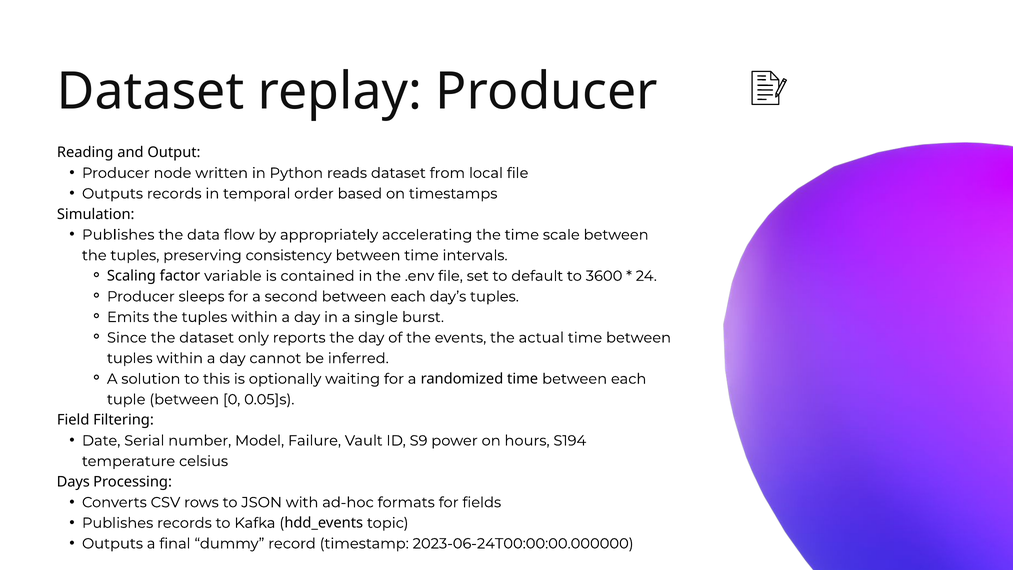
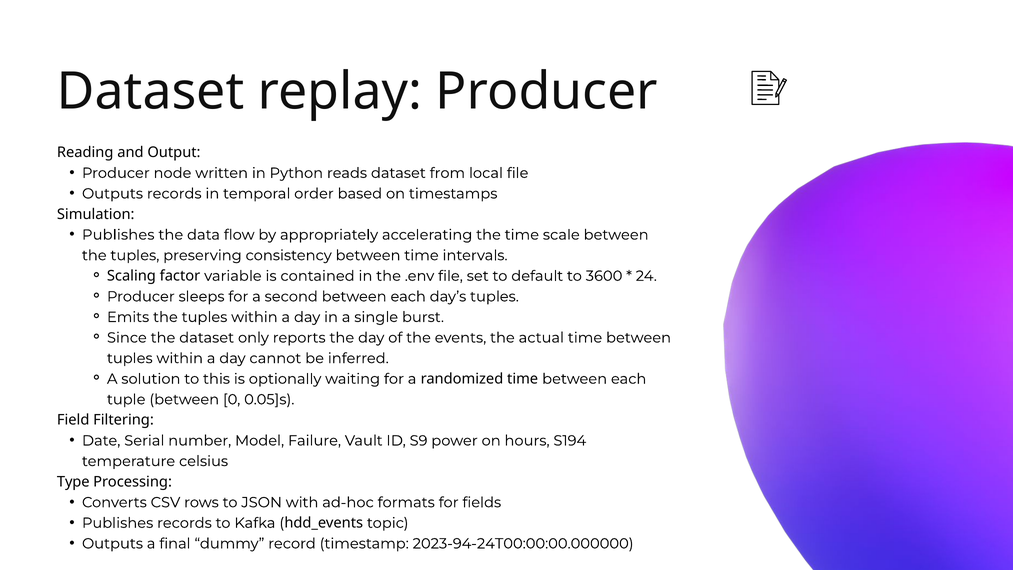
Days: Days -> Type
2023-06-24T00:00:00.000000: 2023-06-24T00:00:00.000000 -> 2023-94-24T00:00:00.000000
